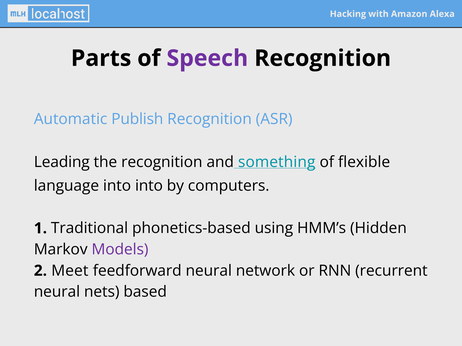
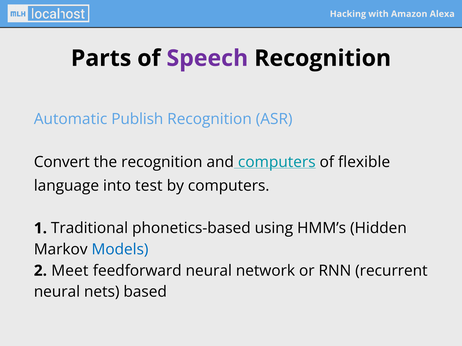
Leading: Leading -> Convert
and something: something -> computers
into into: into -> test
Models colour: purple -> blue
